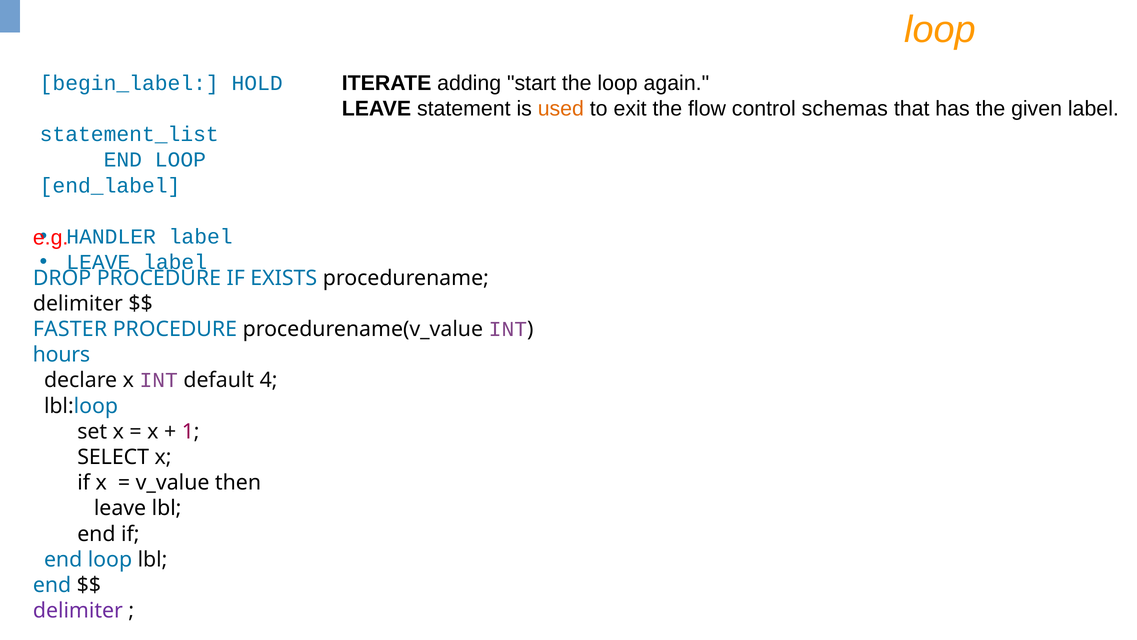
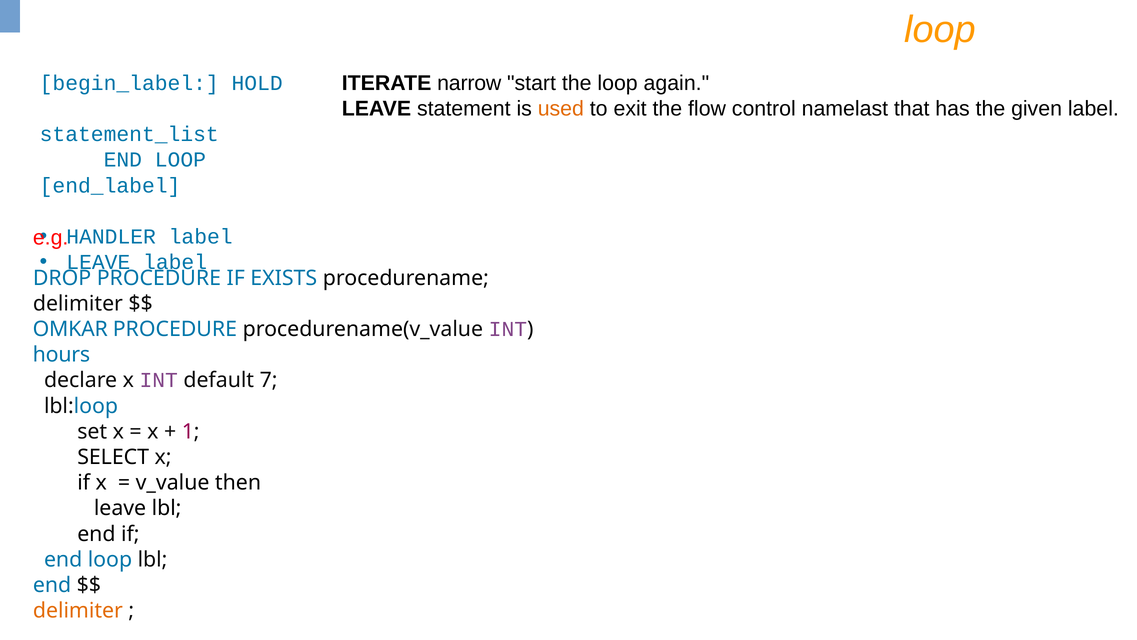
adding: adding -> narrow
schemas: schemas -> namelast
FASTER: FASTER -> OMKAR
4: 4 -> 7
delimiter at (78, 610) colour: purple -> orange
